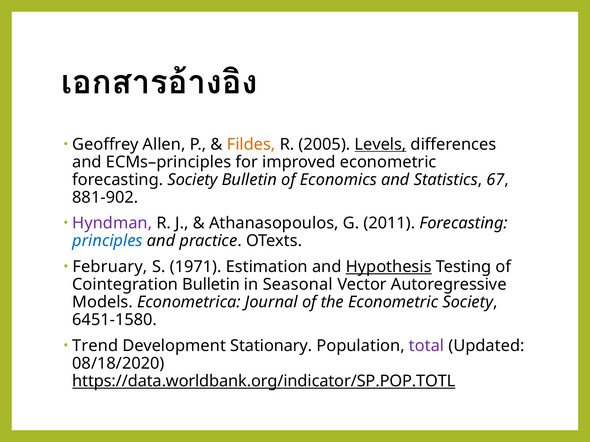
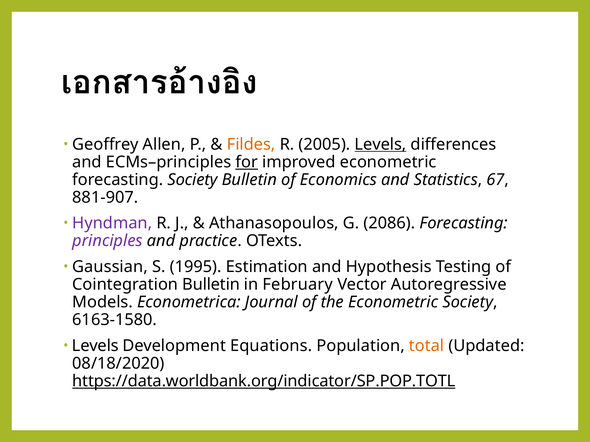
for underline: none -> present
881-902: 881-902 -> 881-907
2011: 2011 -> 2086
principles colour: blue -> purple
February: February -> Gaussian
1971: 1971 -> 1995
Hypothesis underline: present -> none
Seasonal: Seasonal -> February
6451-1580: 6451-1580 -> 6163-1580
Trend at (95, 346): Trend -> Levels
Stationary: Stationary -> Equations
total colour: purple -> orange
